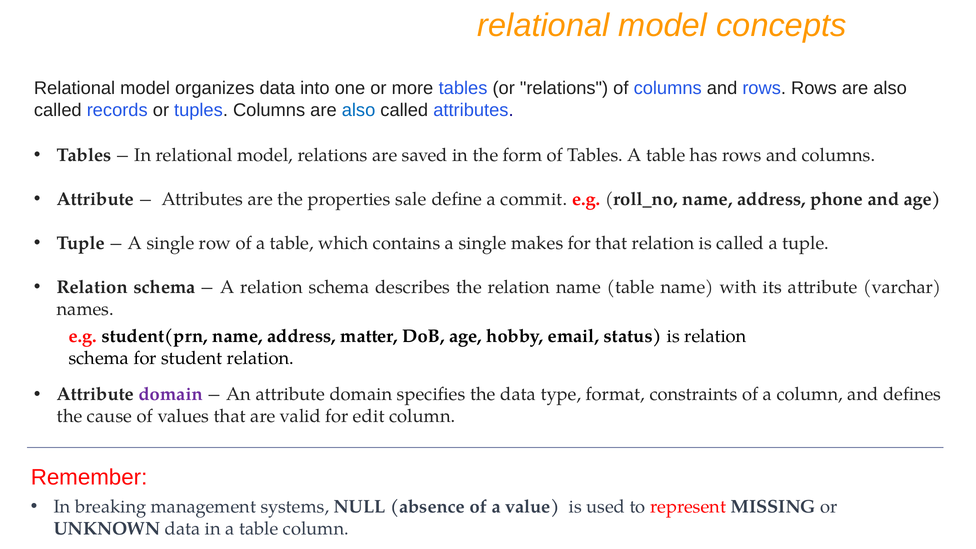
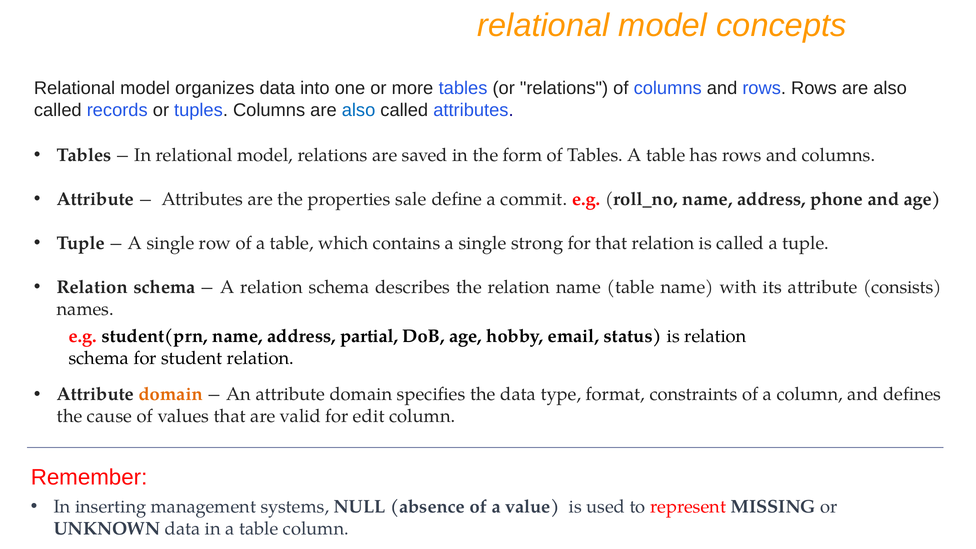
makes: makes -> strong
varchar: varchar -> consists
matter: matter -> partial
domain at (171, 394) colour: purple -> orange
breaking: breaking -> inserting
